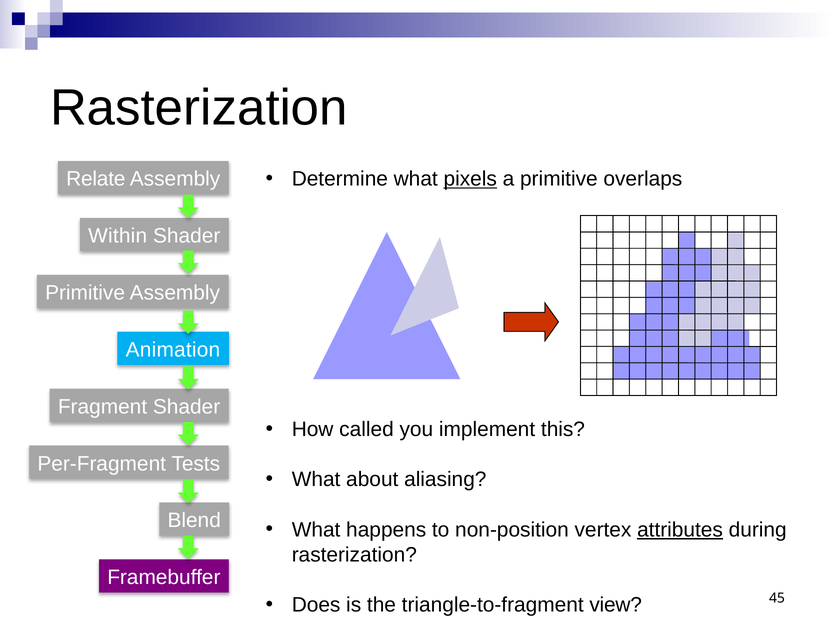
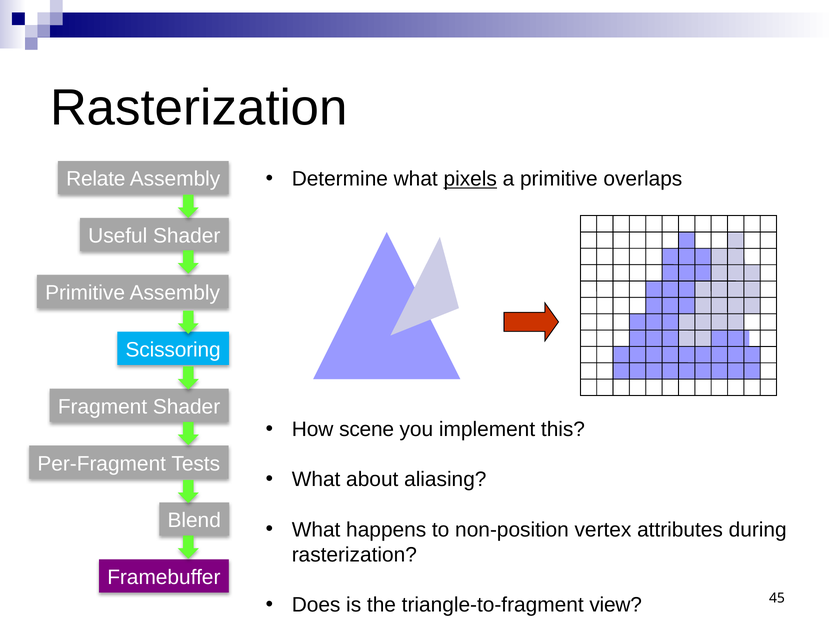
Within: Within -> Useful
Animation: Animation -> Scissoring
called: called -> scene
attributes underline: present -> none
